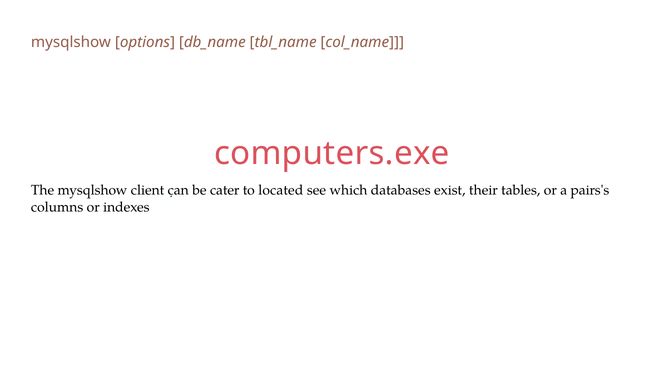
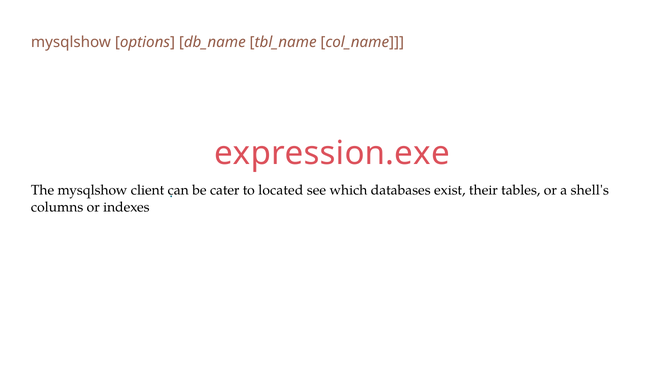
computers.exe: computers.exe -> expression.exe
pairs's: pairs's -> shell's
